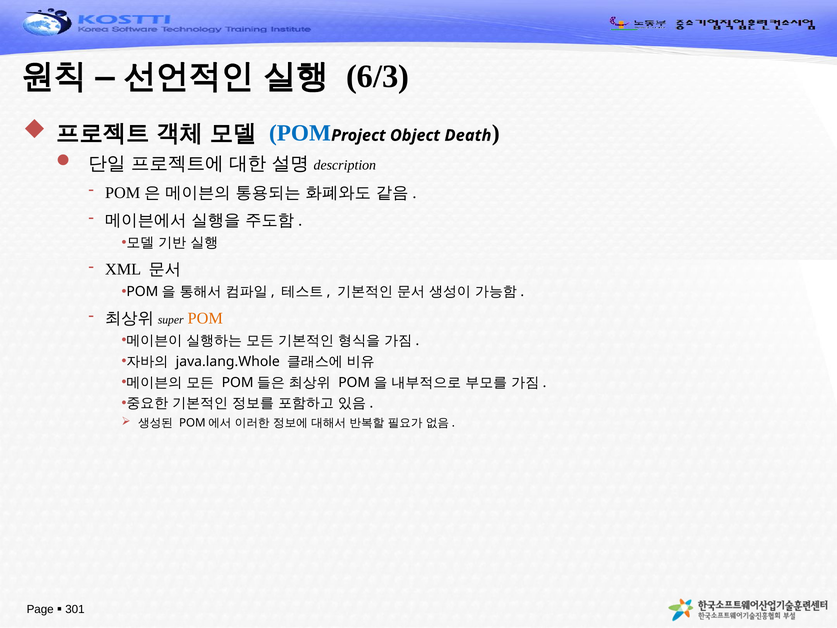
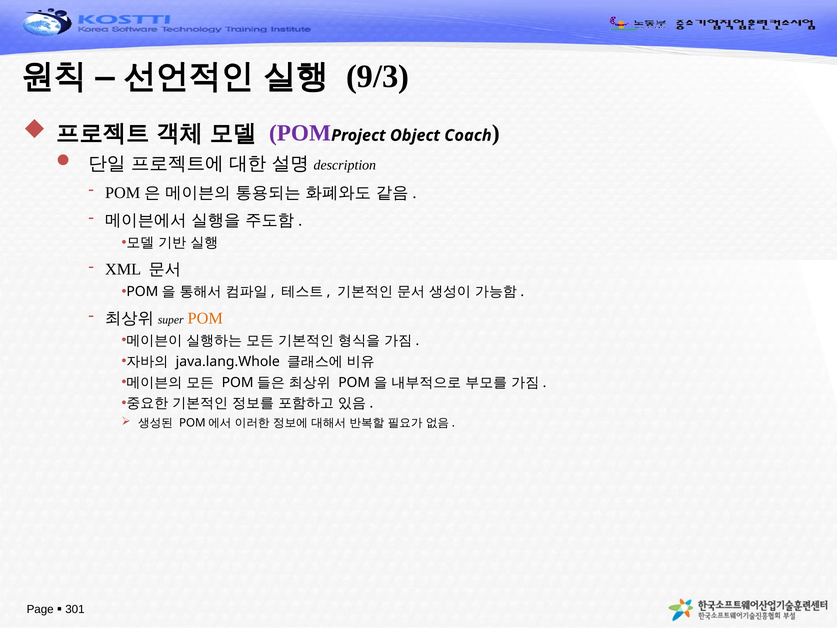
6/3: 6/3 -> 9/3
POM at (300, 133) colour: blue -> purple
Death: Death -> Coach
